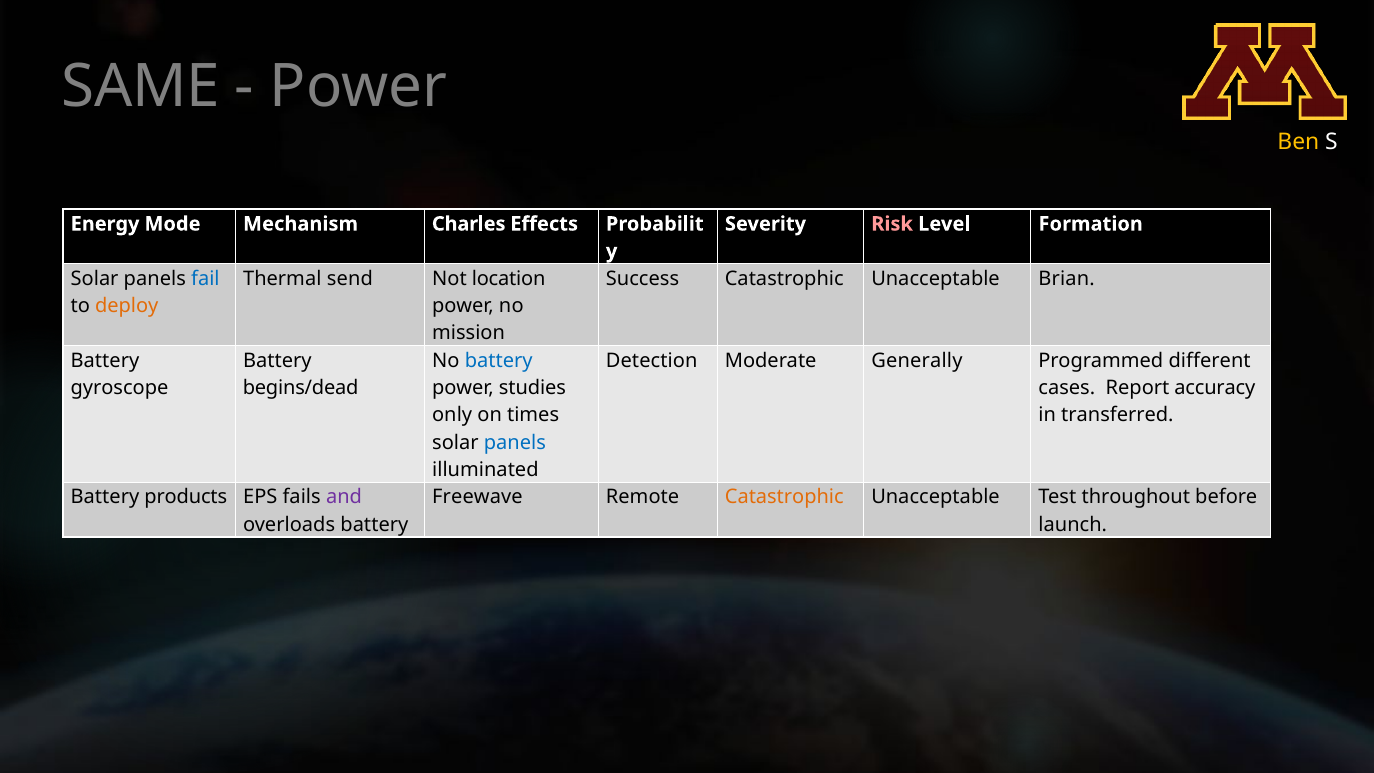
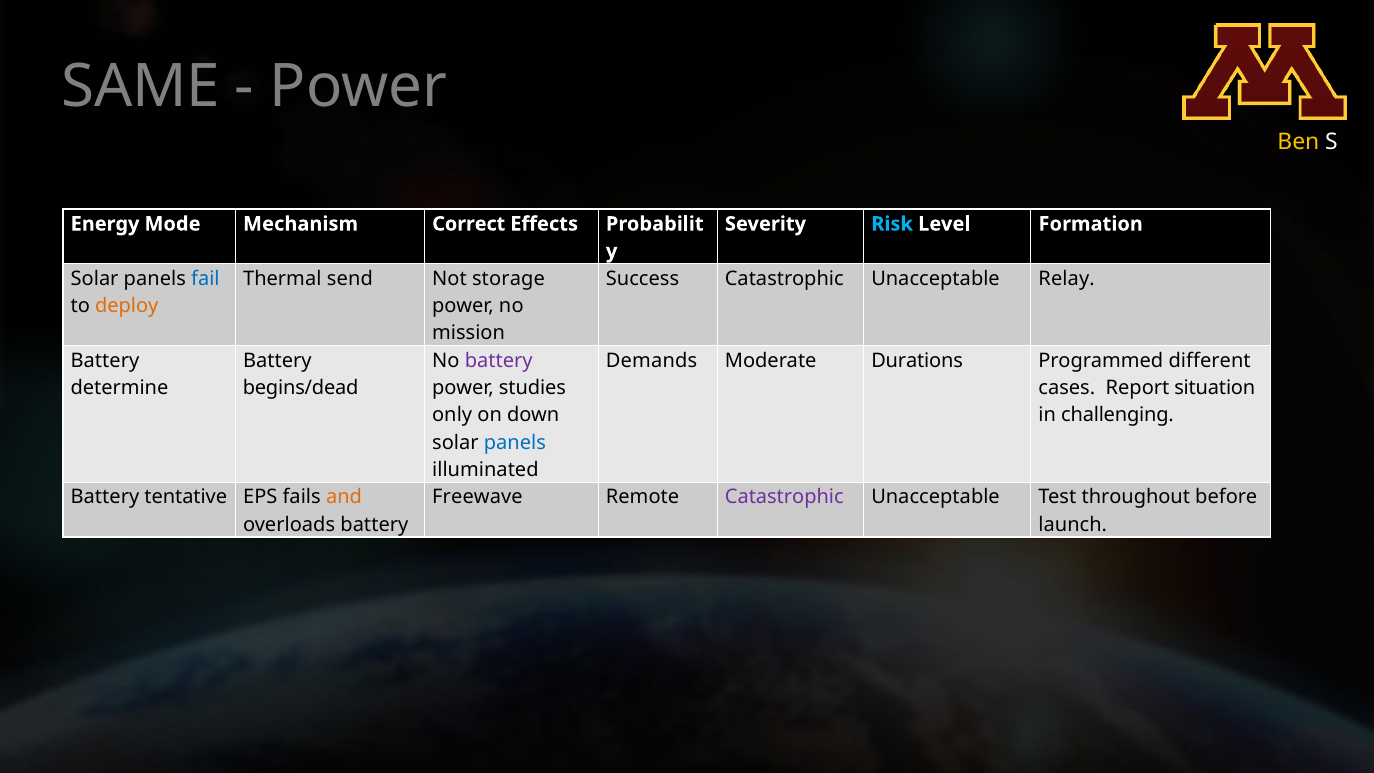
Charles: Charles -> Correct
Risk colour: pink -> light blue
location: location -> storage
Brian: Brian -> Relay
battery at (499, 361) colour: blue -> purple
Detection: Detection -> Demands
Generally: Generally -> Durations
gyroscope: gyroscope -> determine
accuracy: accuracy -> situation
times: times -> down
transferred: transferred -> challenging
products: products -> tentative
and colour: purple -> orange
Catastrophic at (784, 497) colour: orange -> purple
